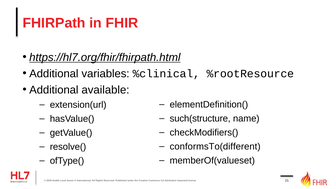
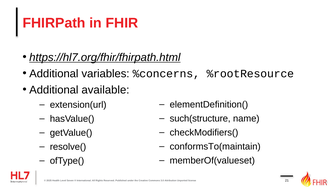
%clinical: %clinical -> %concerns
conformsTo(different: conformsTo(different -> conformsTo(maintain
